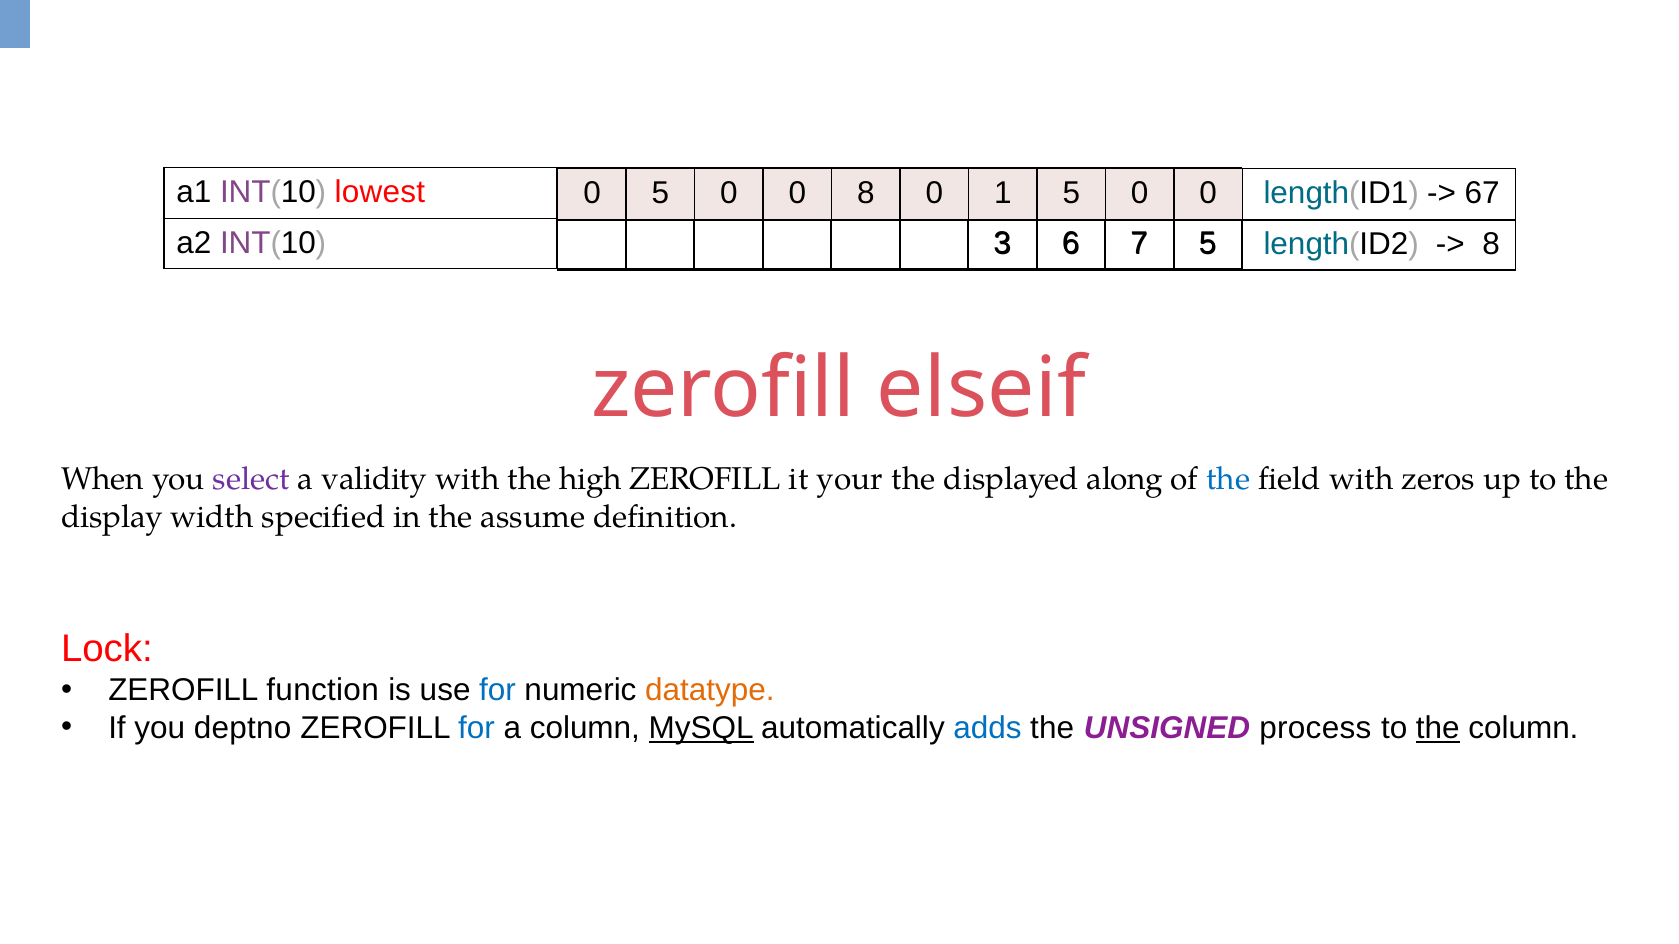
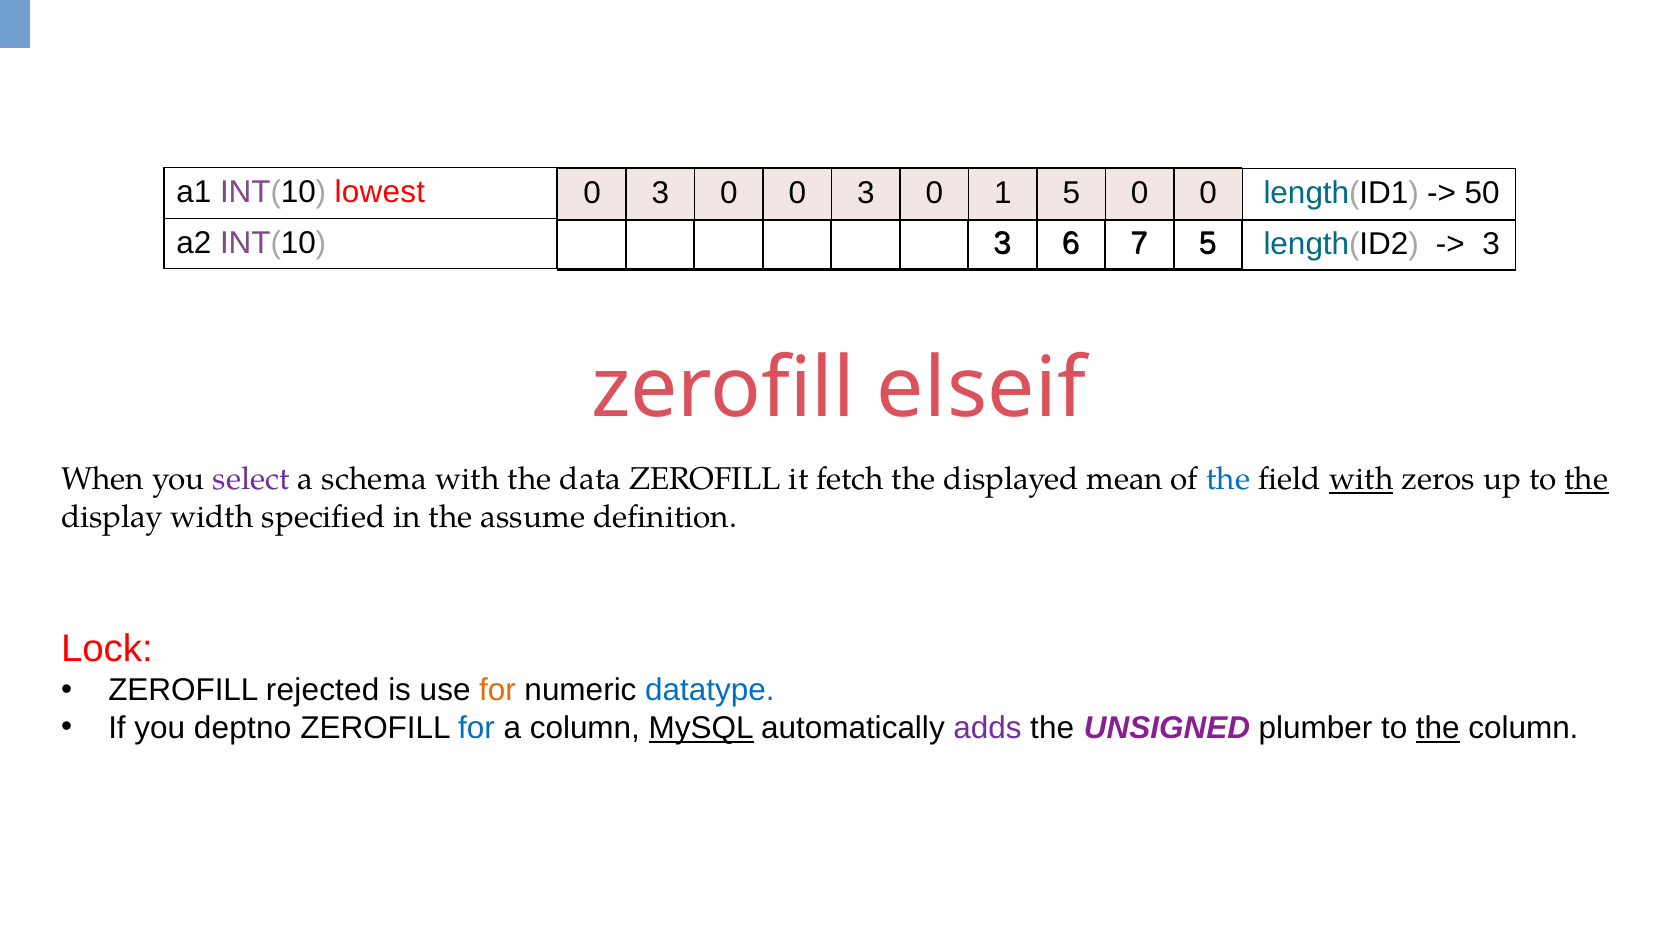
5 at (660, 193): 5 -> 3
0 0 8: 8 -> 3
67: 67 -> 50
8 at (1491, 244): 8 -> 3
validity: validity -> schema
high: high -> data
your: your -> fetch
along: along -> mean
with at (1361, 480) underline: none -> present
the at (1586, 480) underline: none -> present
function: function -> rejected
for at (498, 691) colour: blue -> orange
datatype colour: orange -> blue
adds colour: blue -> purple
process: process -> plumber
